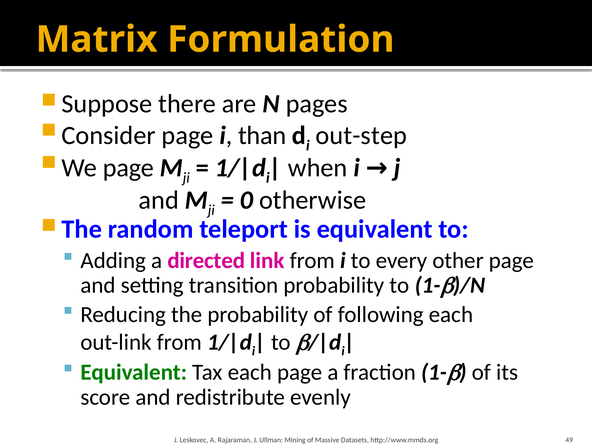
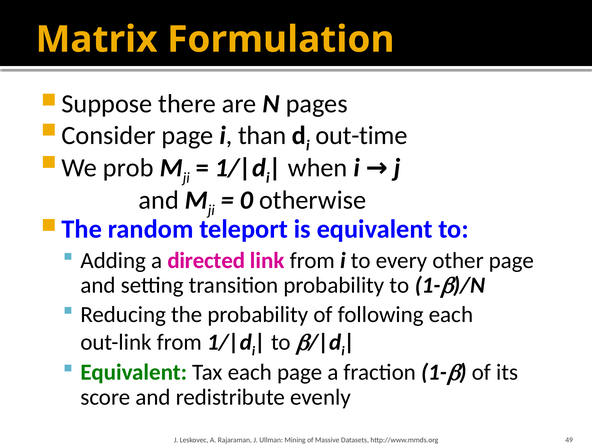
out-step: out-step -> out-time
We page: page -> prob
